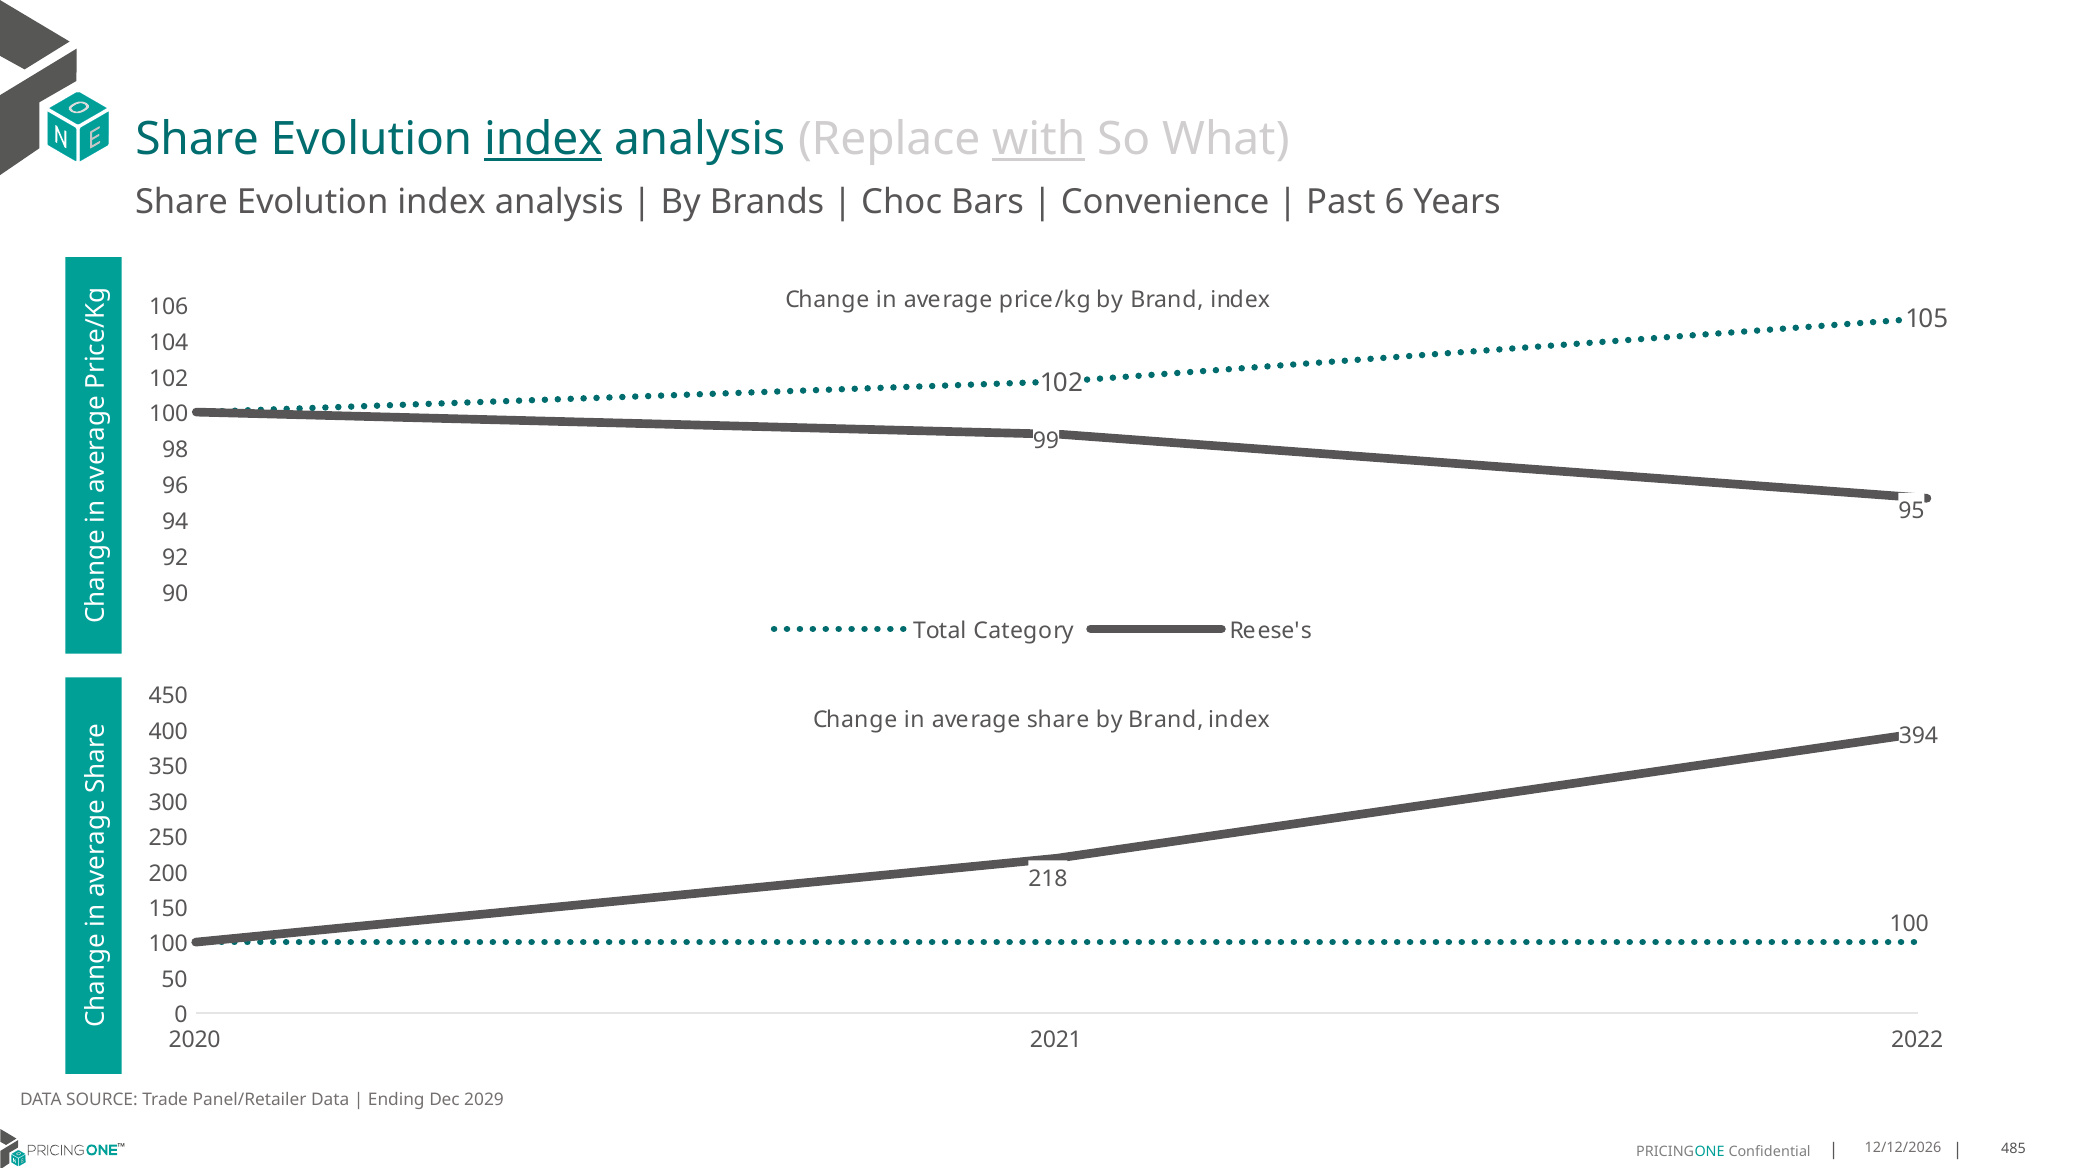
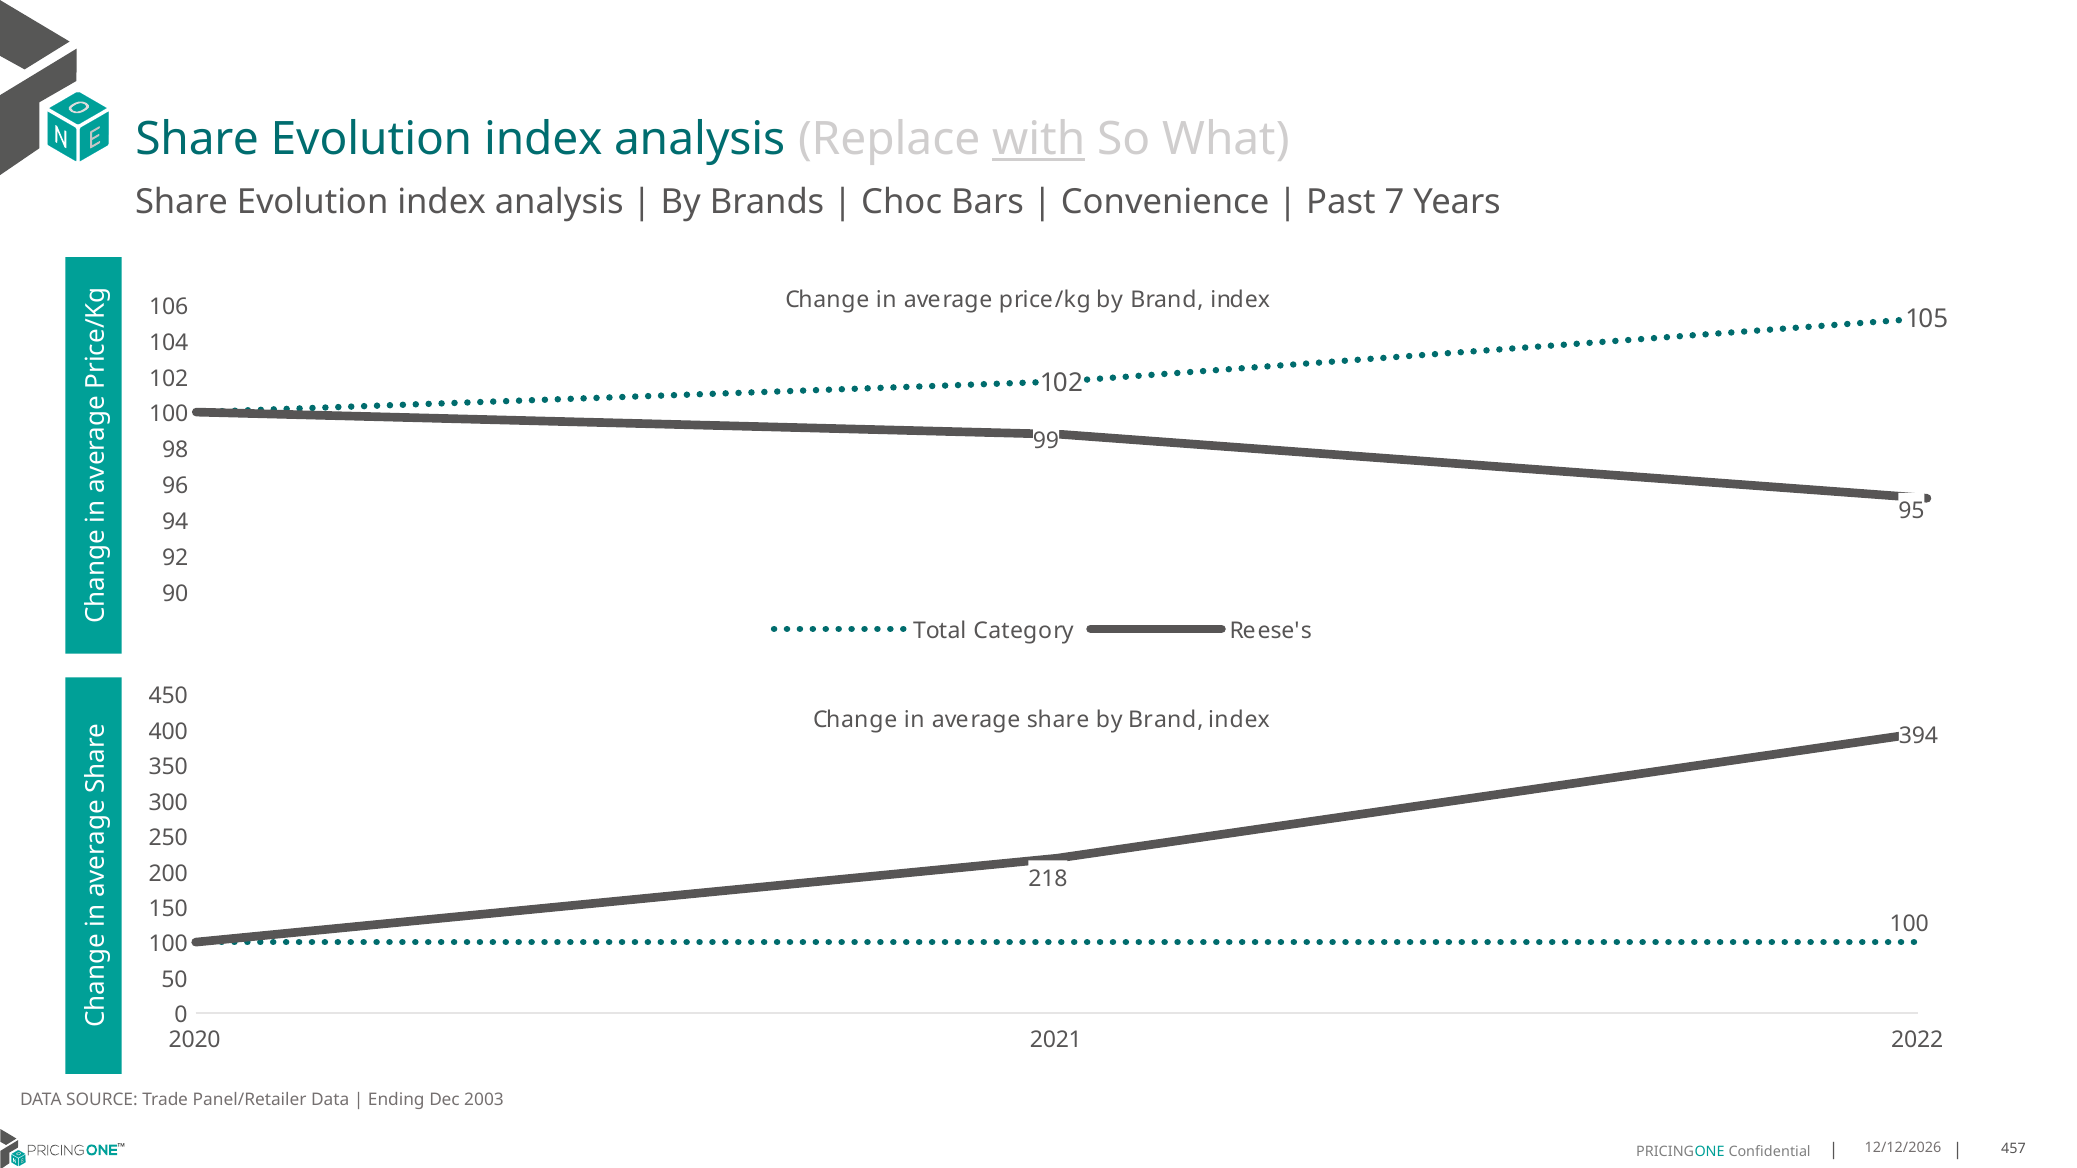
index at (543, 140) underline: present -> none
6: 6 -> 7
2029: 2029 -> 2003
485: 485 -> 457
